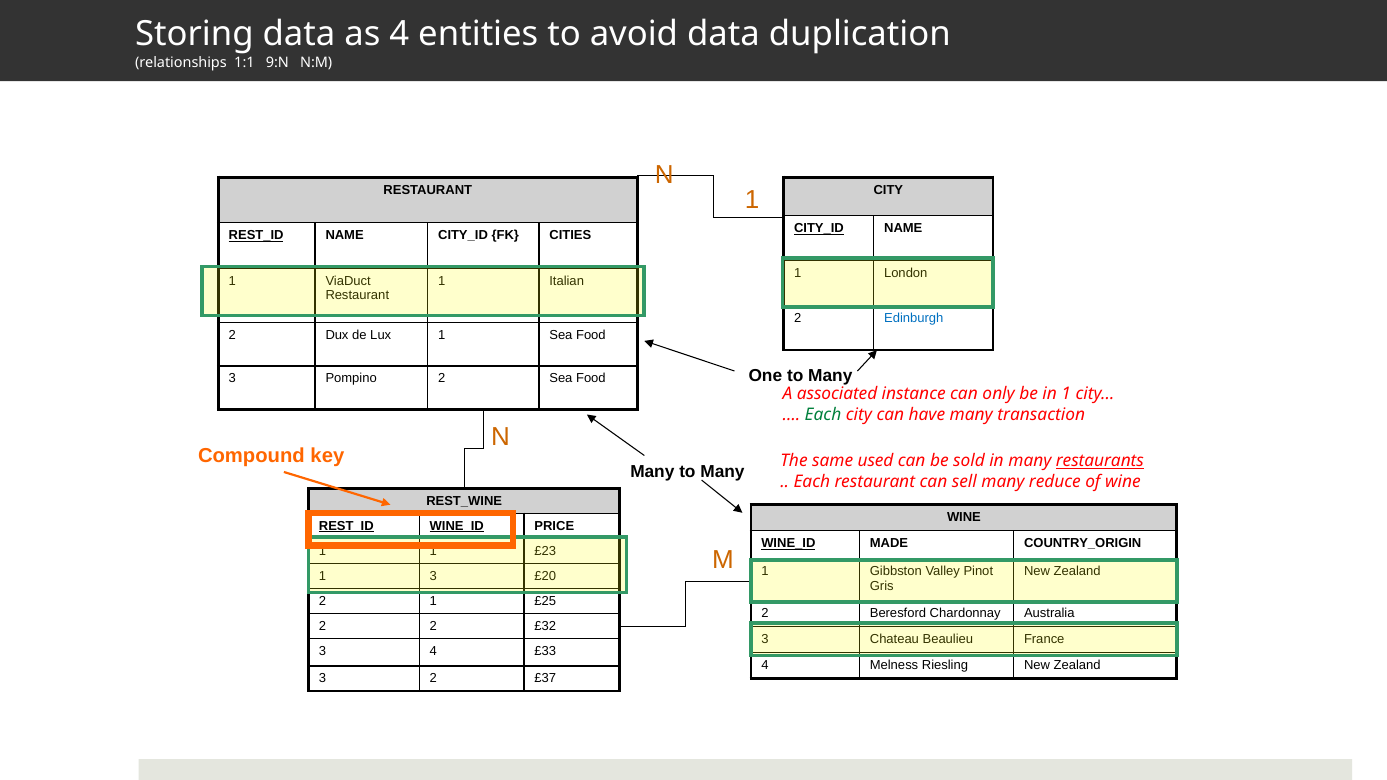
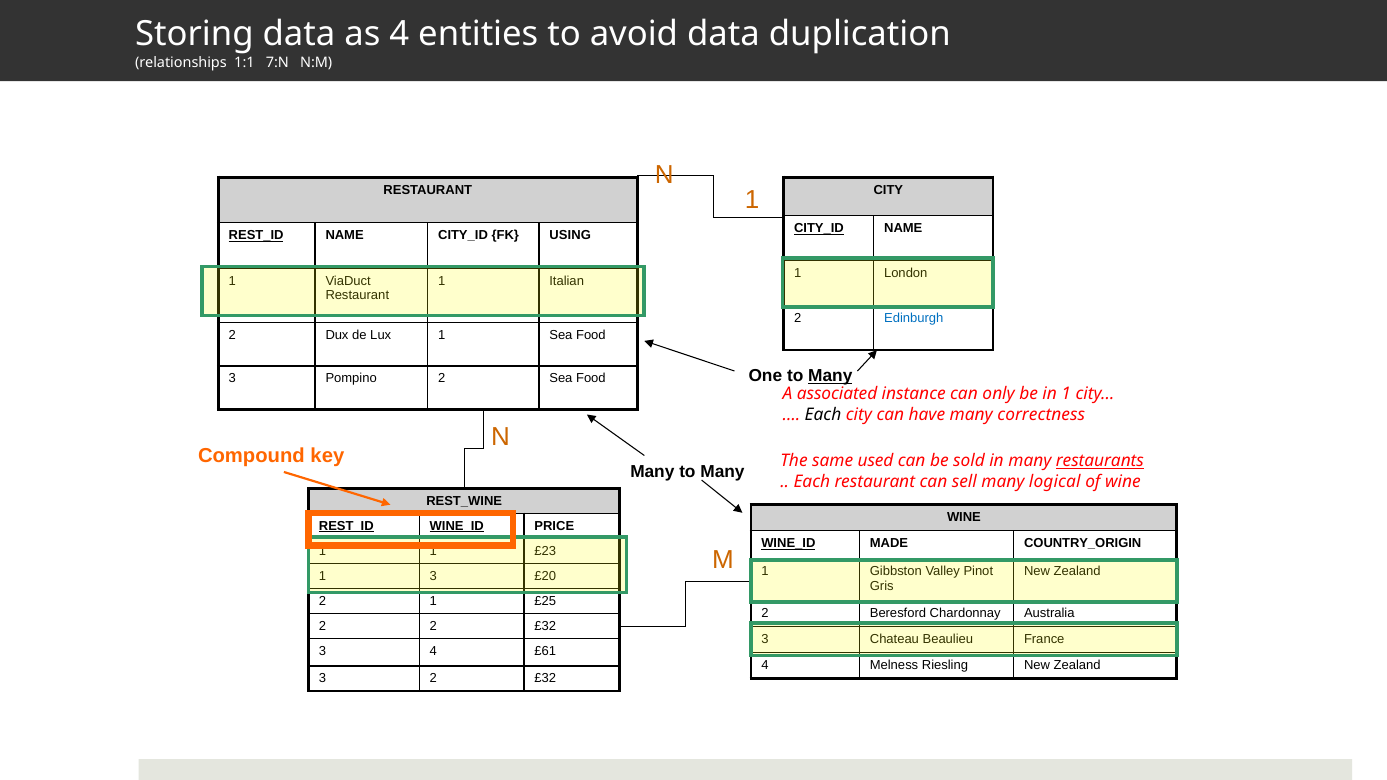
9:N: 9:N -> 7:N
CITIES: CITIES -> USING
Many at (830, 376) underline: none -> present
Each at (823, 415) colour: green -> black
transaction: transaction -> correctness
reduce: reduce -> logical
£33: £33 -> £61
3 2 £37: £37 -> £32
